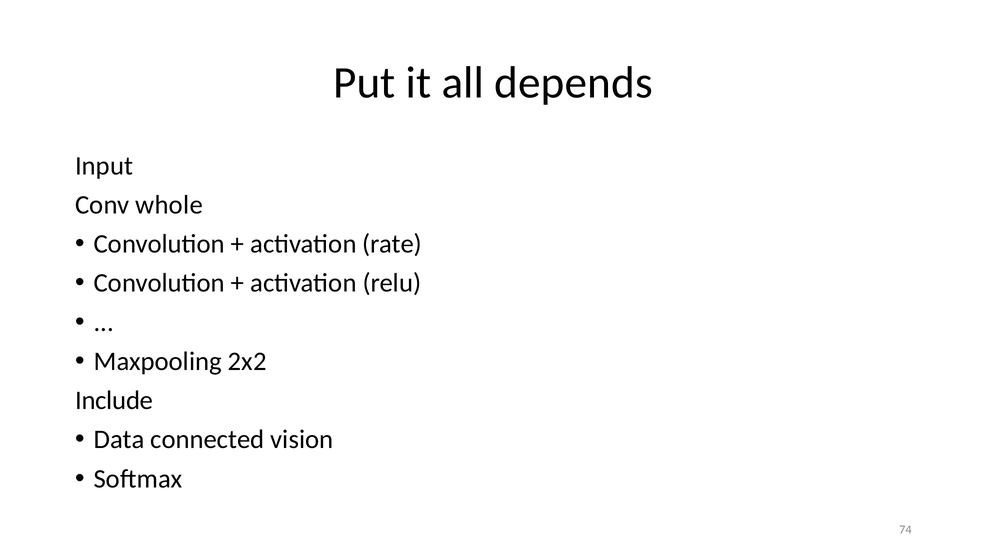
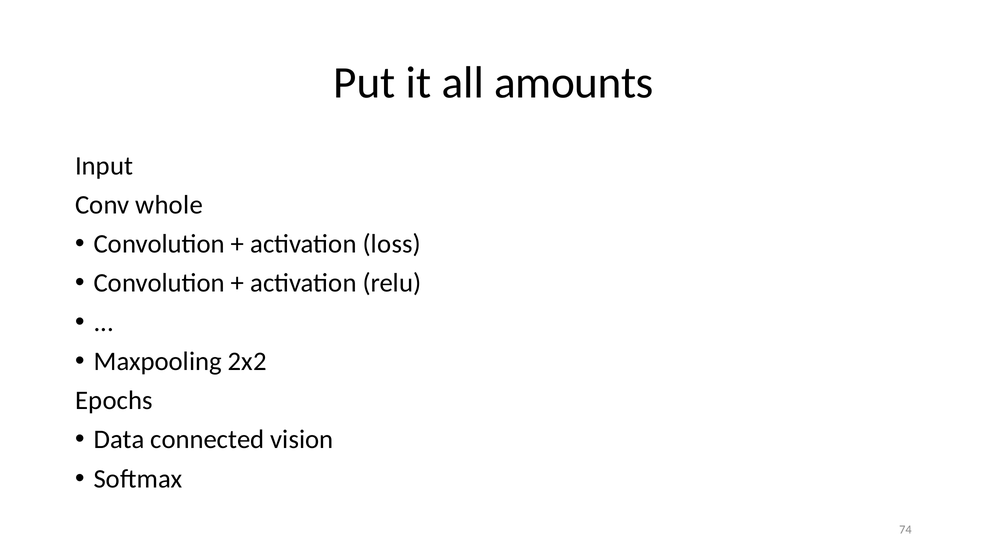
depends: depends -> amounts
rate: rate -> loss
Include: Include -> Epochs
